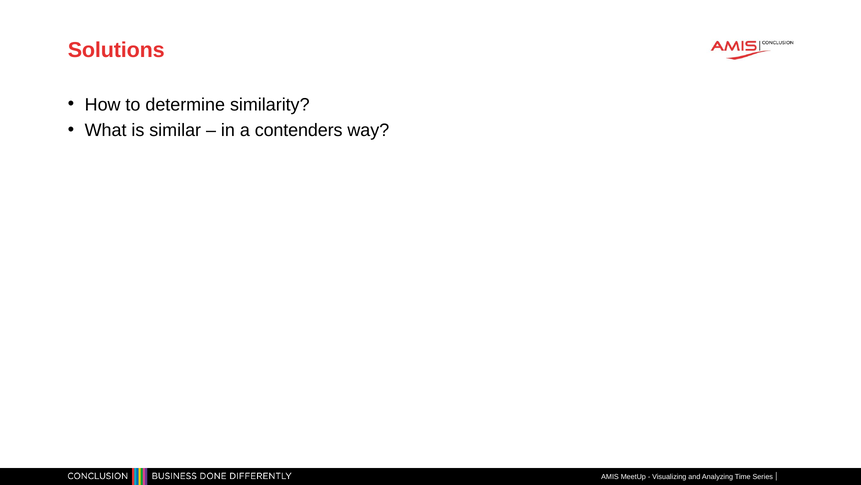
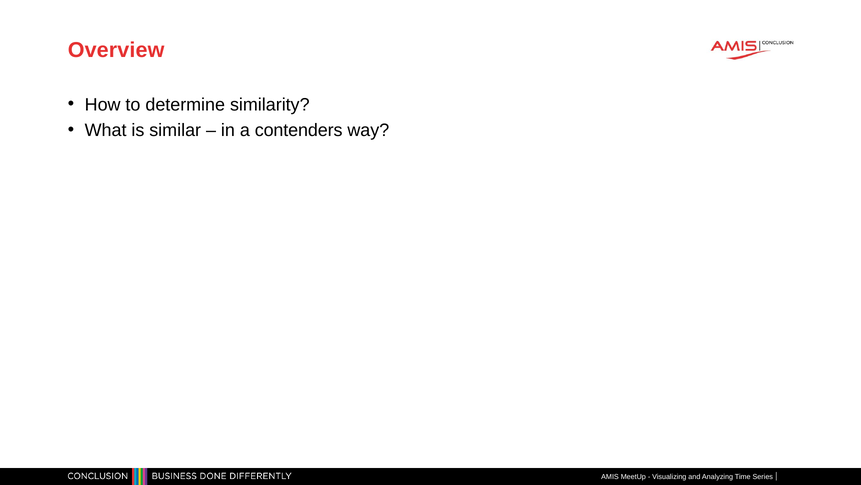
Solutions: Solutions -> Overview
